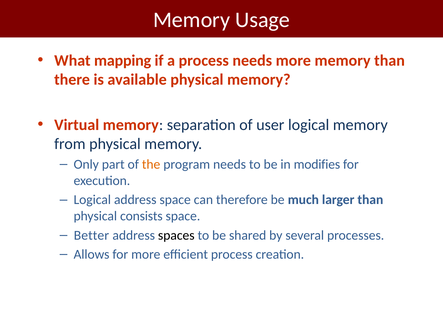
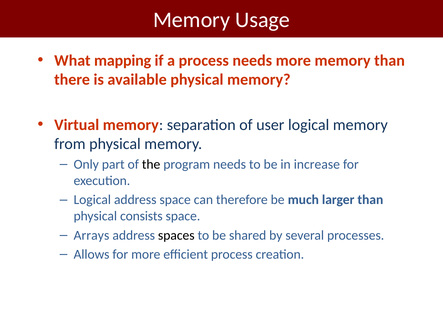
the colour: orange -> black
modifies: modifies -> increase
Better: Better -> Arrays
